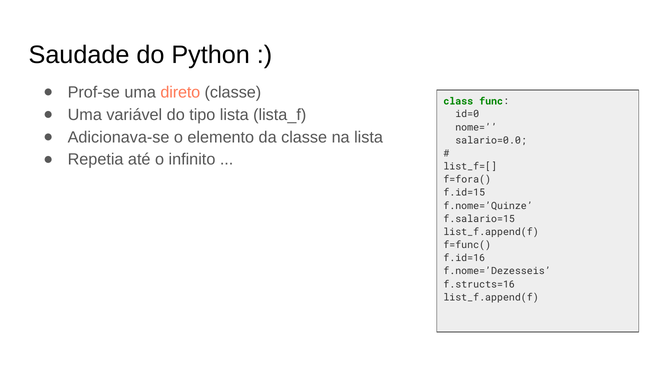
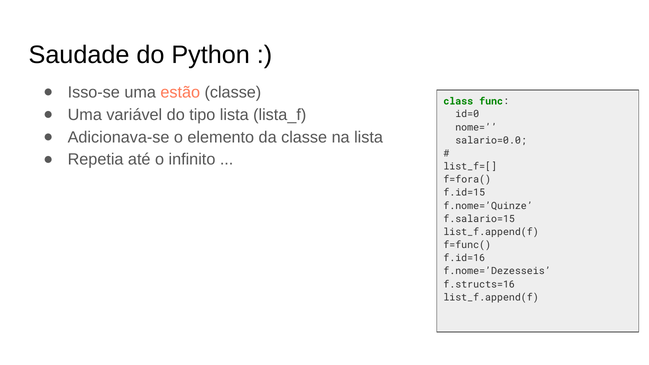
Prof-se: Prof-se -> Isso-se
direto: direto -> estão
